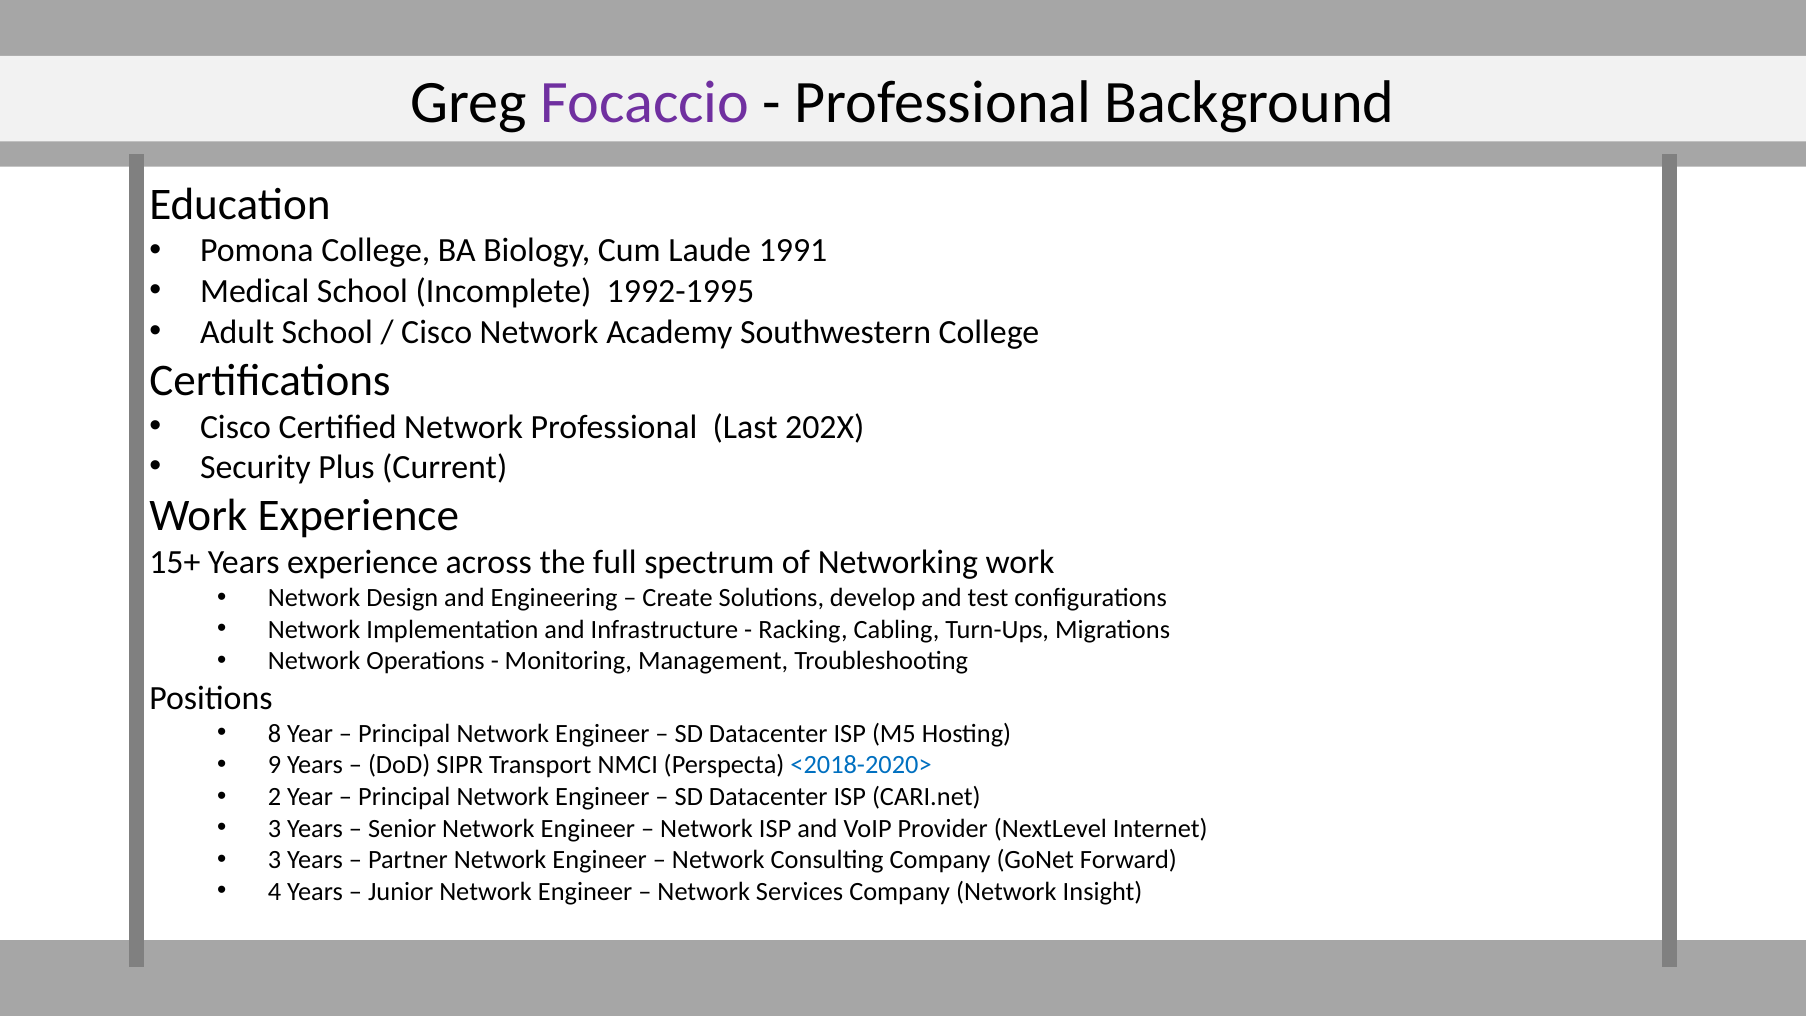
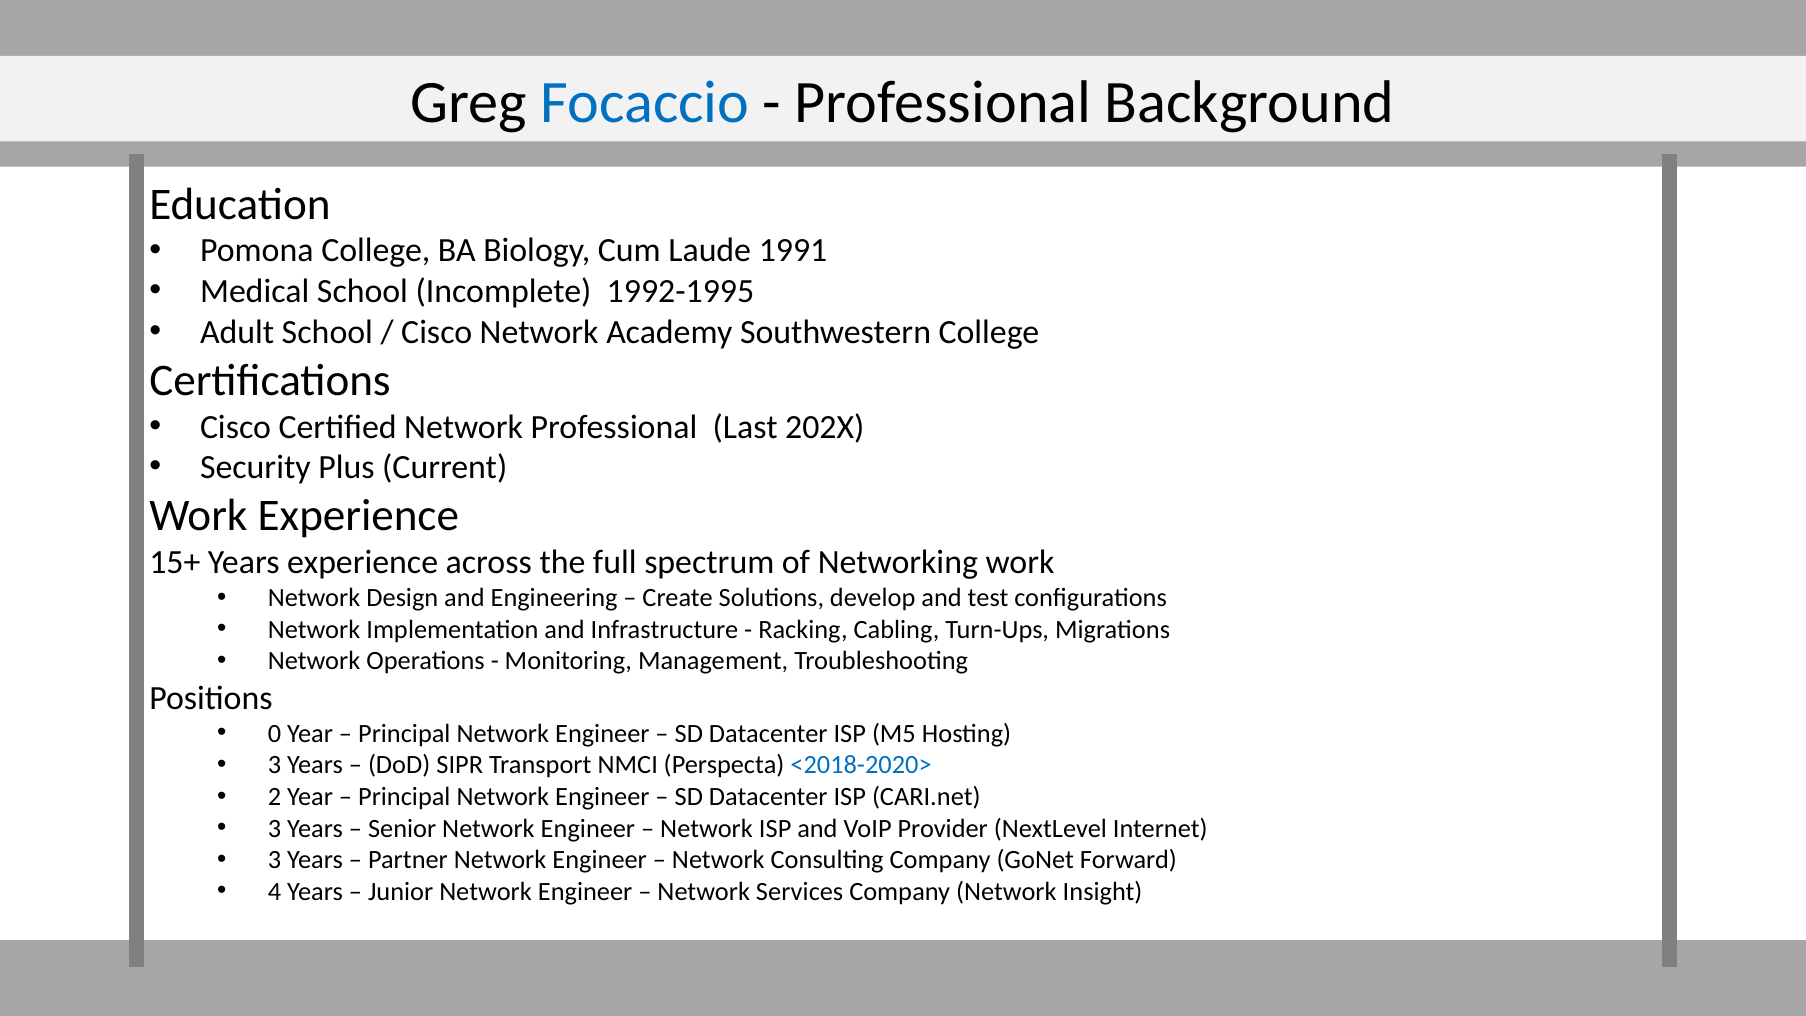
Focaccio colour: purple -> blue
8: 8 -> 0
9 at (275, 765): 9 -> 3
